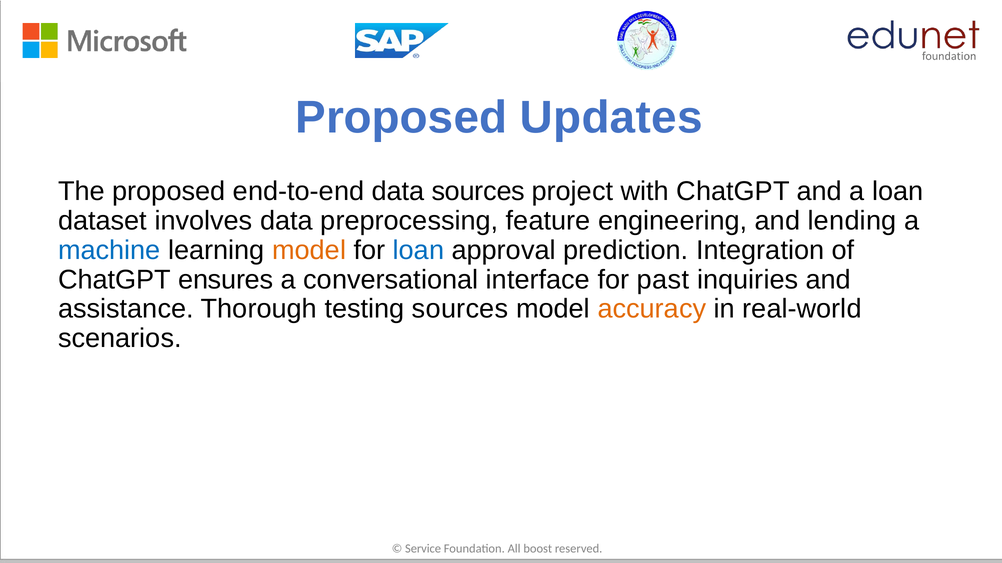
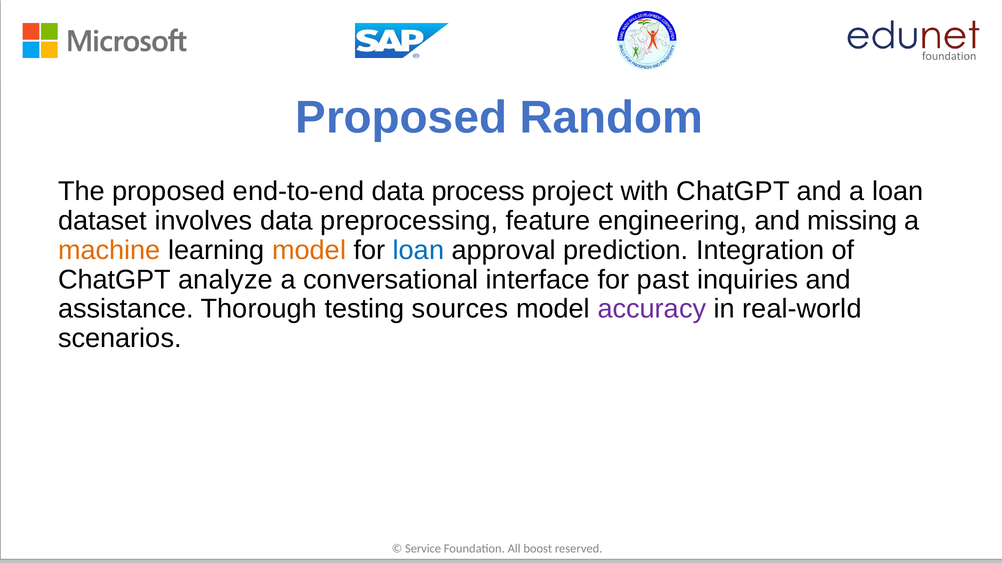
Updates: Updates -> Random
data sources: sources -> process
lending: lending -> missing
machine colour: blue -> orange
ensures: ensures -> analyze
accuracy colour: orange -> purple
